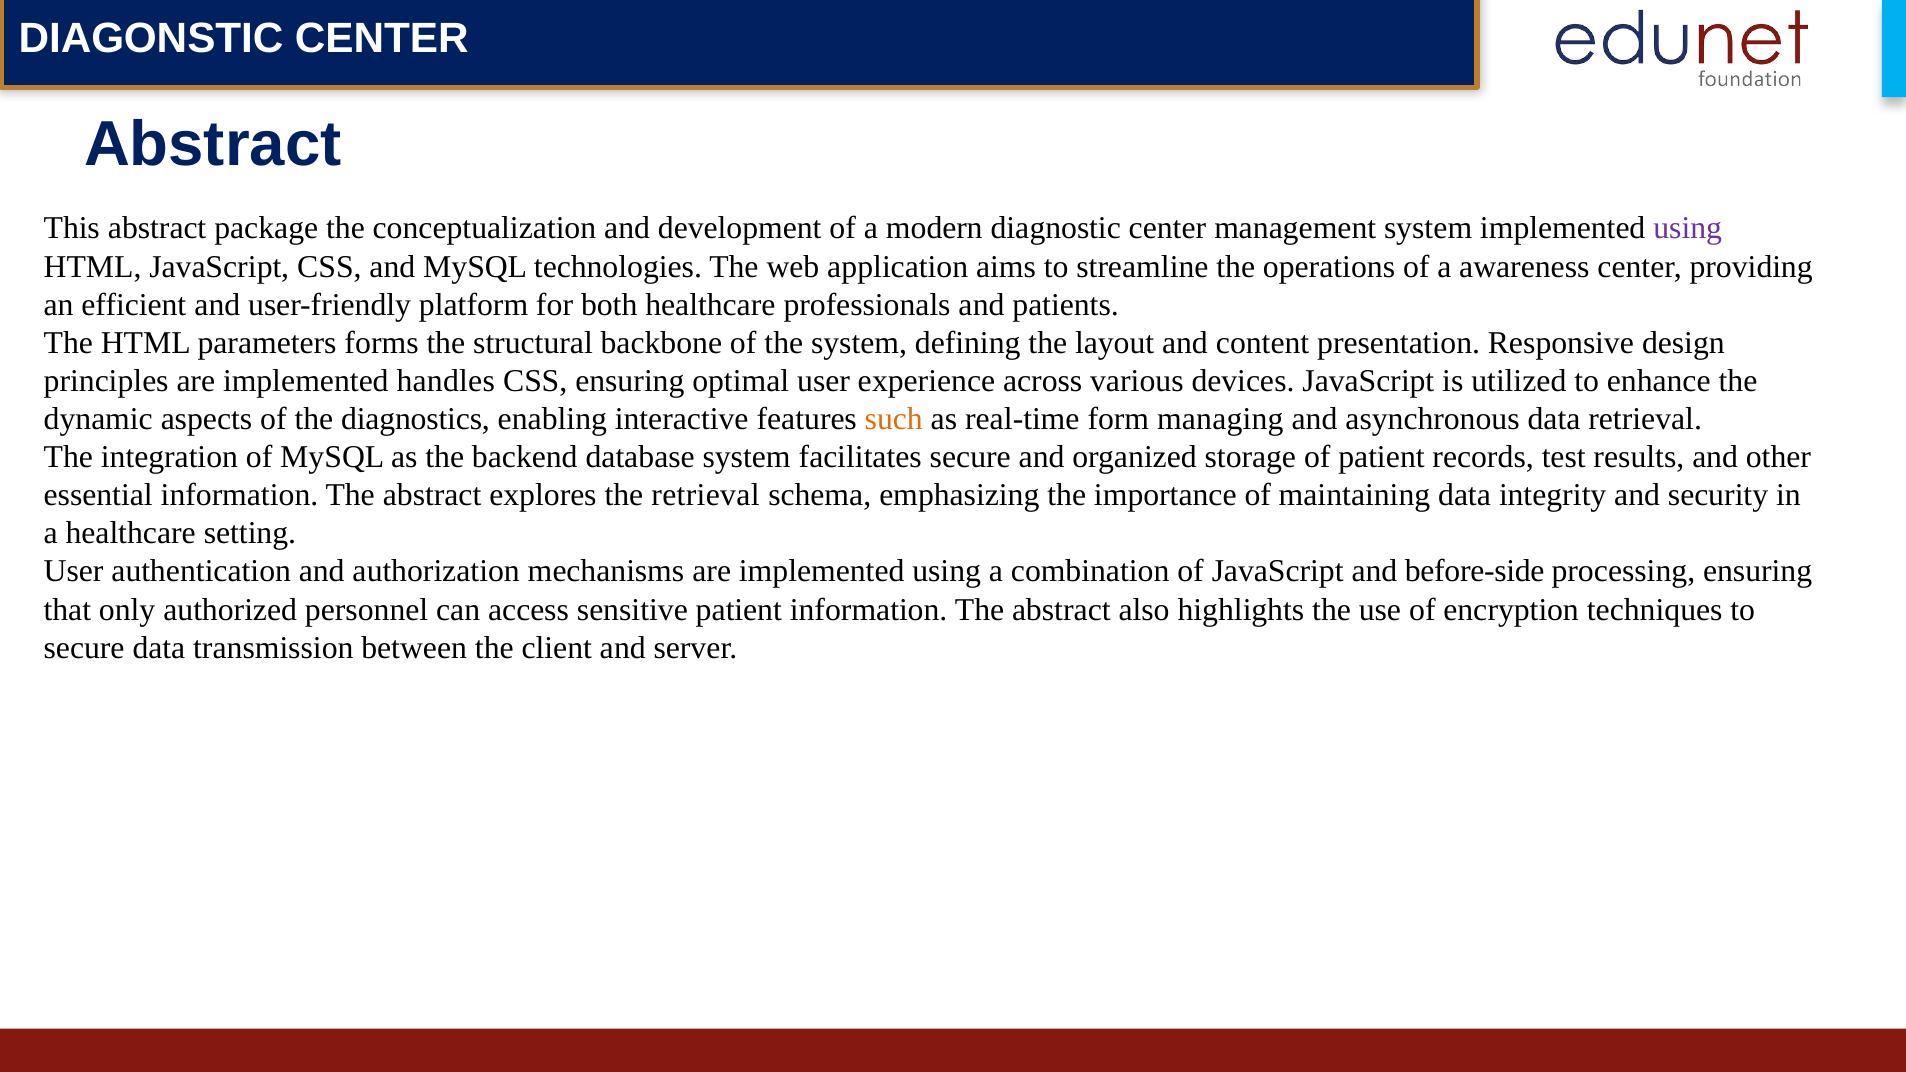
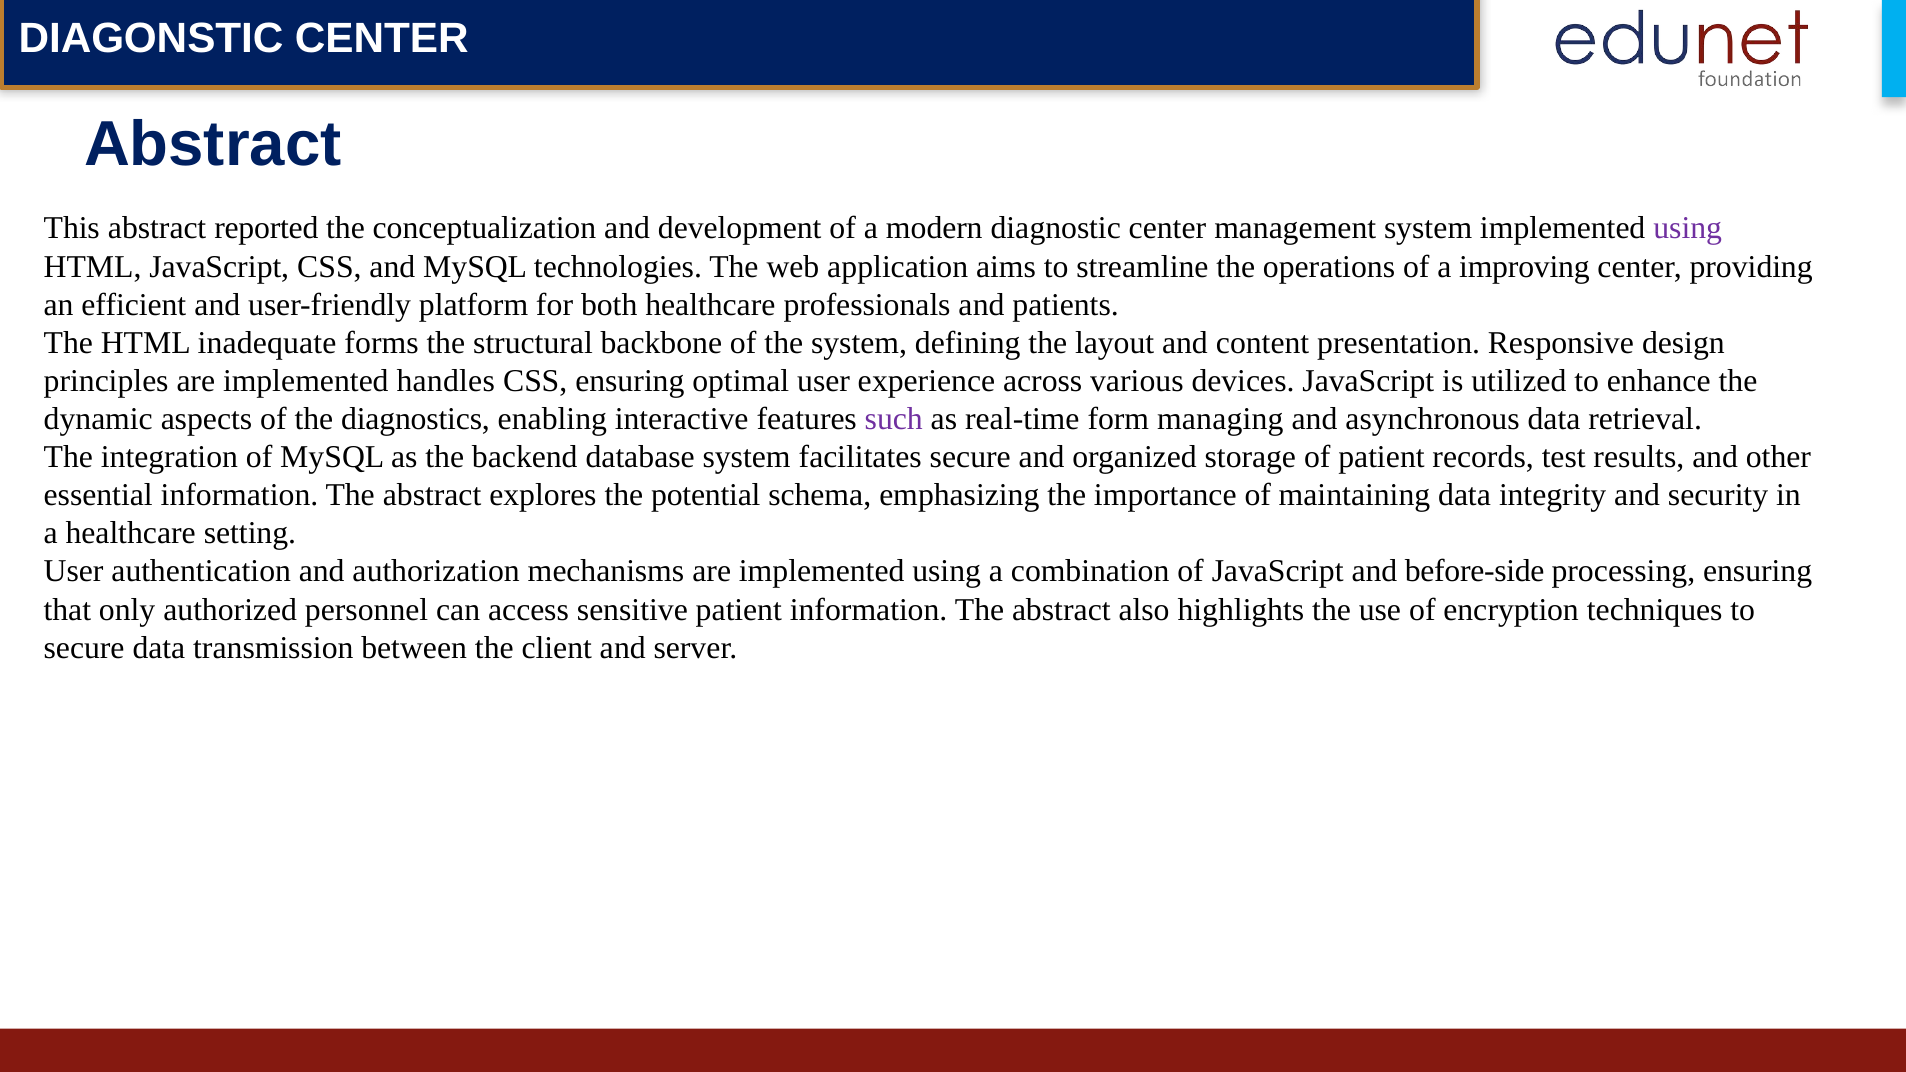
package: package -> reported
awareness: awareness -> improving
parameters: parameters -> inadequate
such colour: orange -> purple
the retrieval: retrieval -> potential
